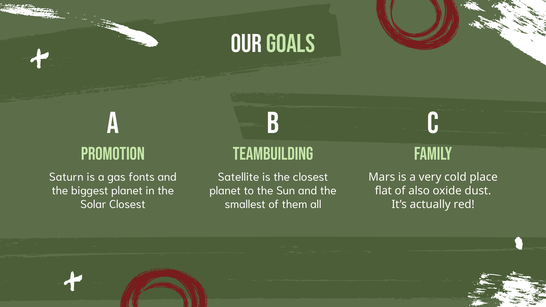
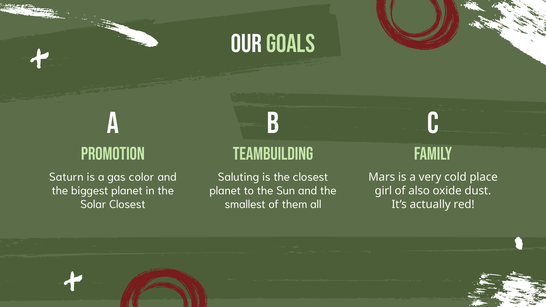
fonts: fonts -> color
Satellite: Satellite -> Saluting
flat: flat -> girl
